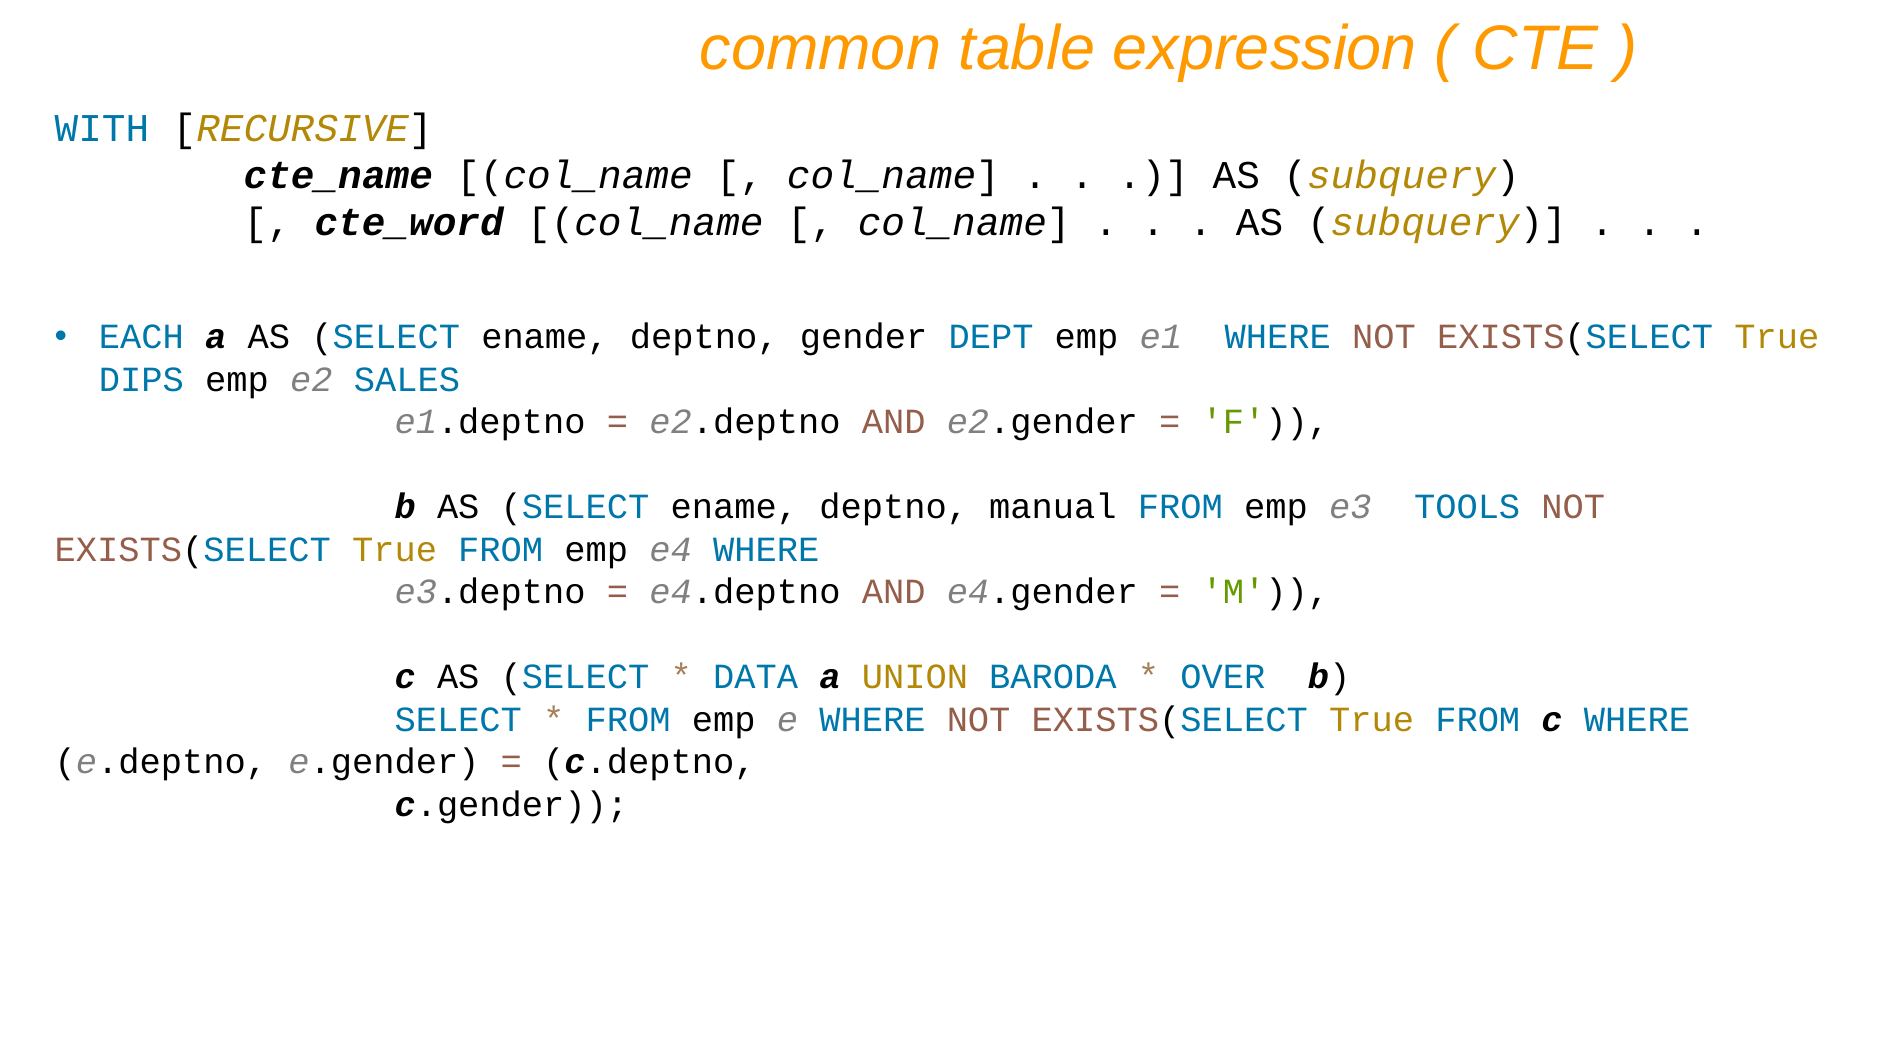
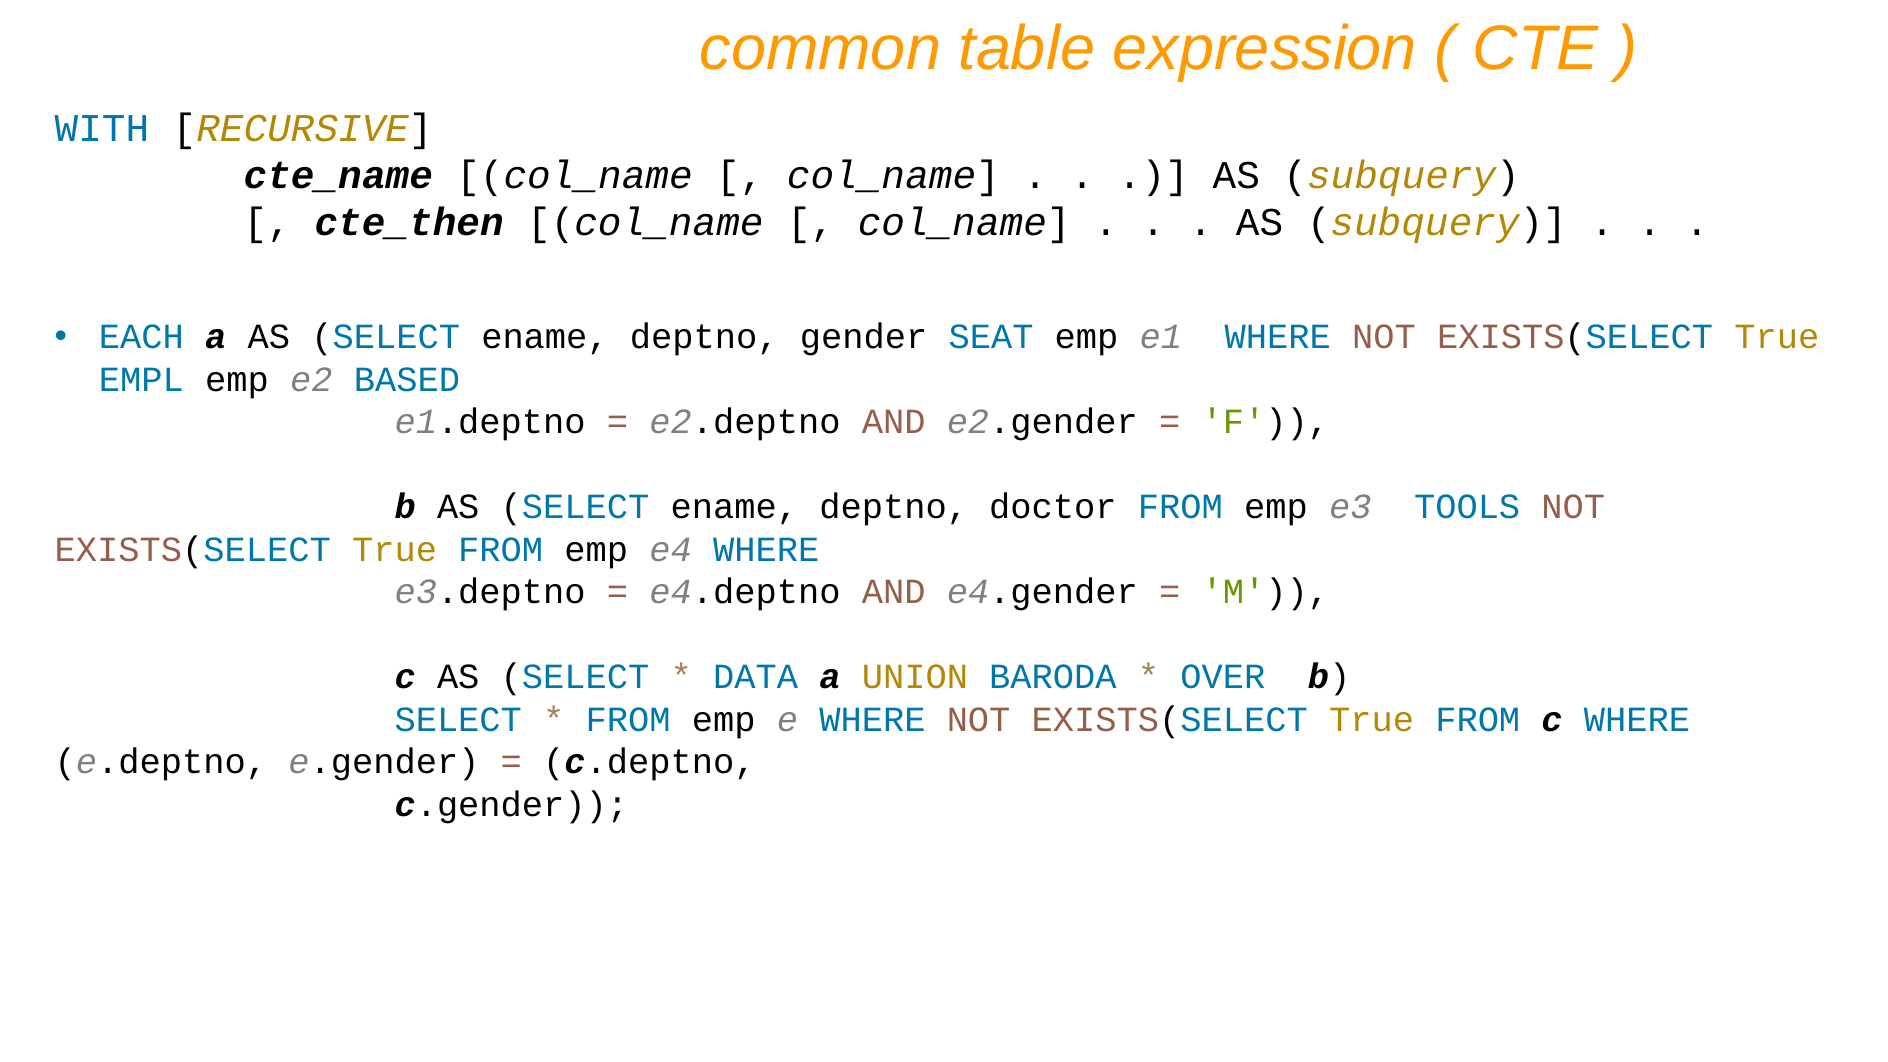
cte_word: cte_word -> cte_then
DEPT: DEPT -> SEAT
DIPS: DIPS -> EMPL
SALES: SALES -> BASED
manual: manual -> doctor
